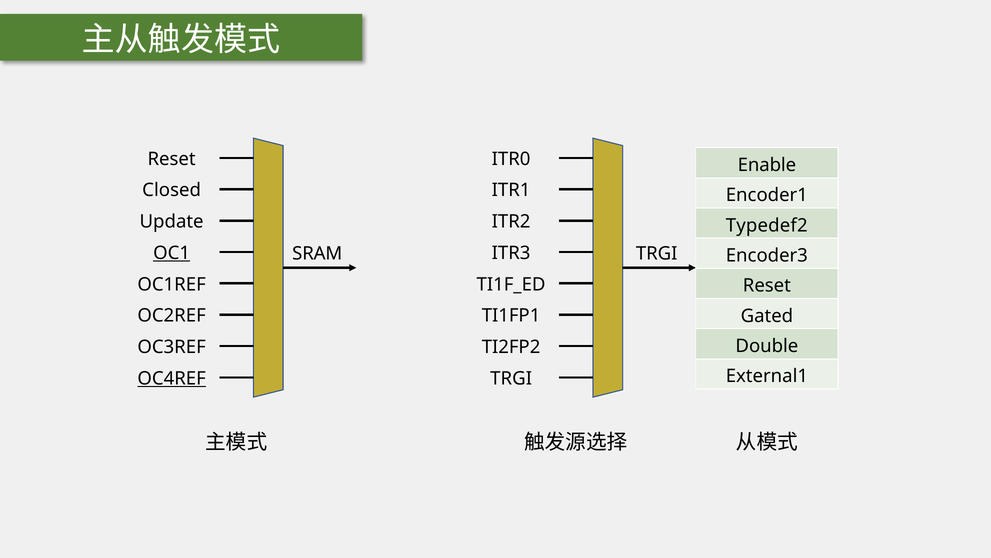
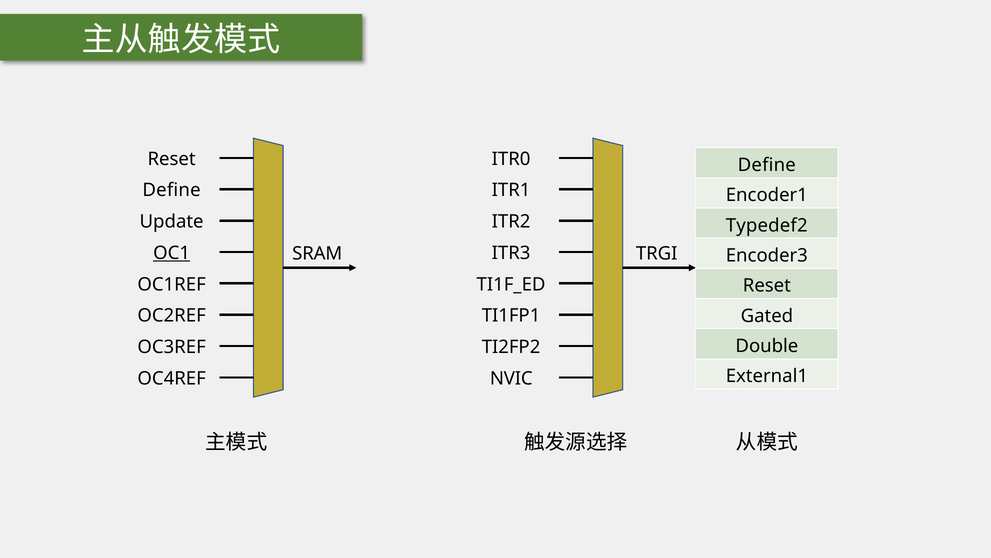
Enable at (767, 165): Enable -> Define
Closed at (172, 190): Closed -> Define
OC4REF underline: present -> none
TRGI at (511, 378): TRGI -> NVIC
